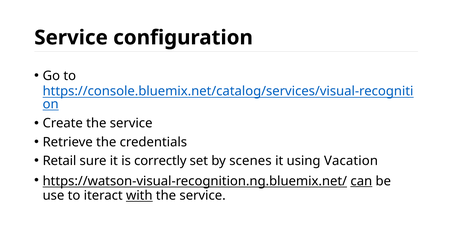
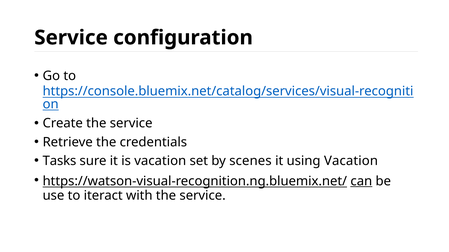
Retail: Retail -> Tasks
is correctly: correctly -> vacation
with underline: present -> none
